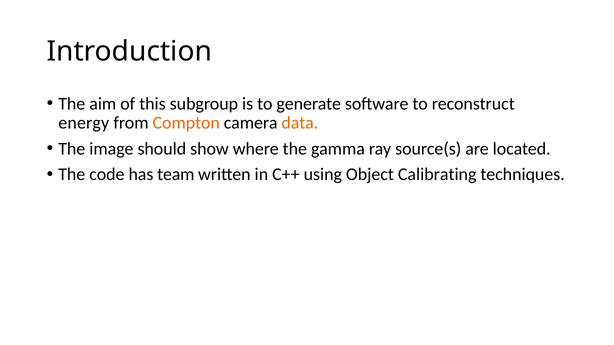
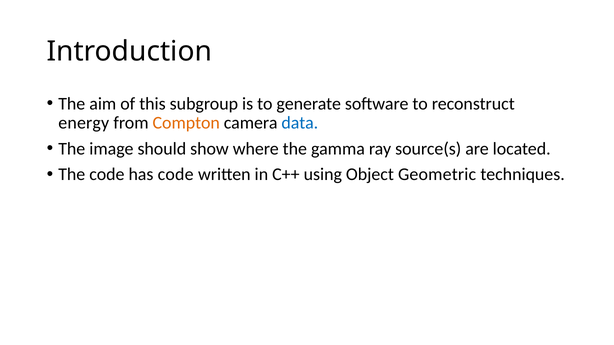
data colour: orange -> blue
has team: team -> code
Calibrating: Calibrating -> Geometric
